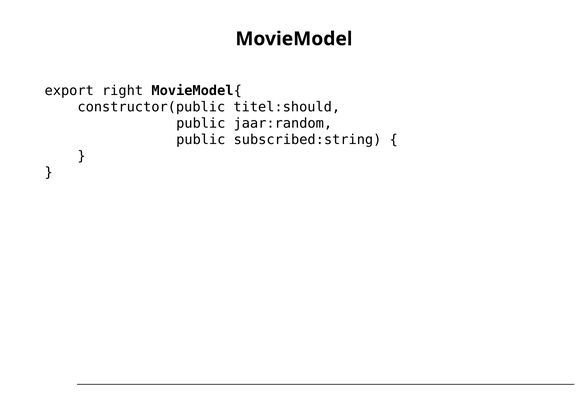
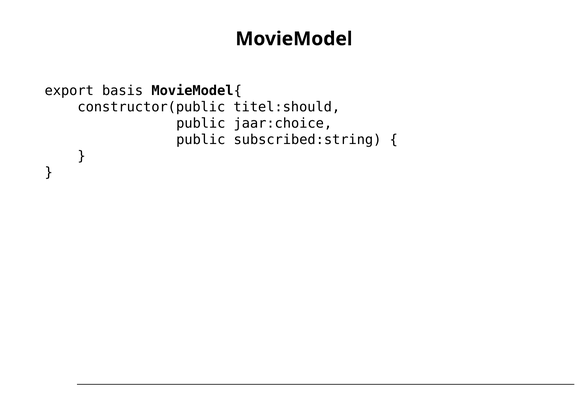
right: right -> basis
jaar:random: jaar:random -> jaar:choice
